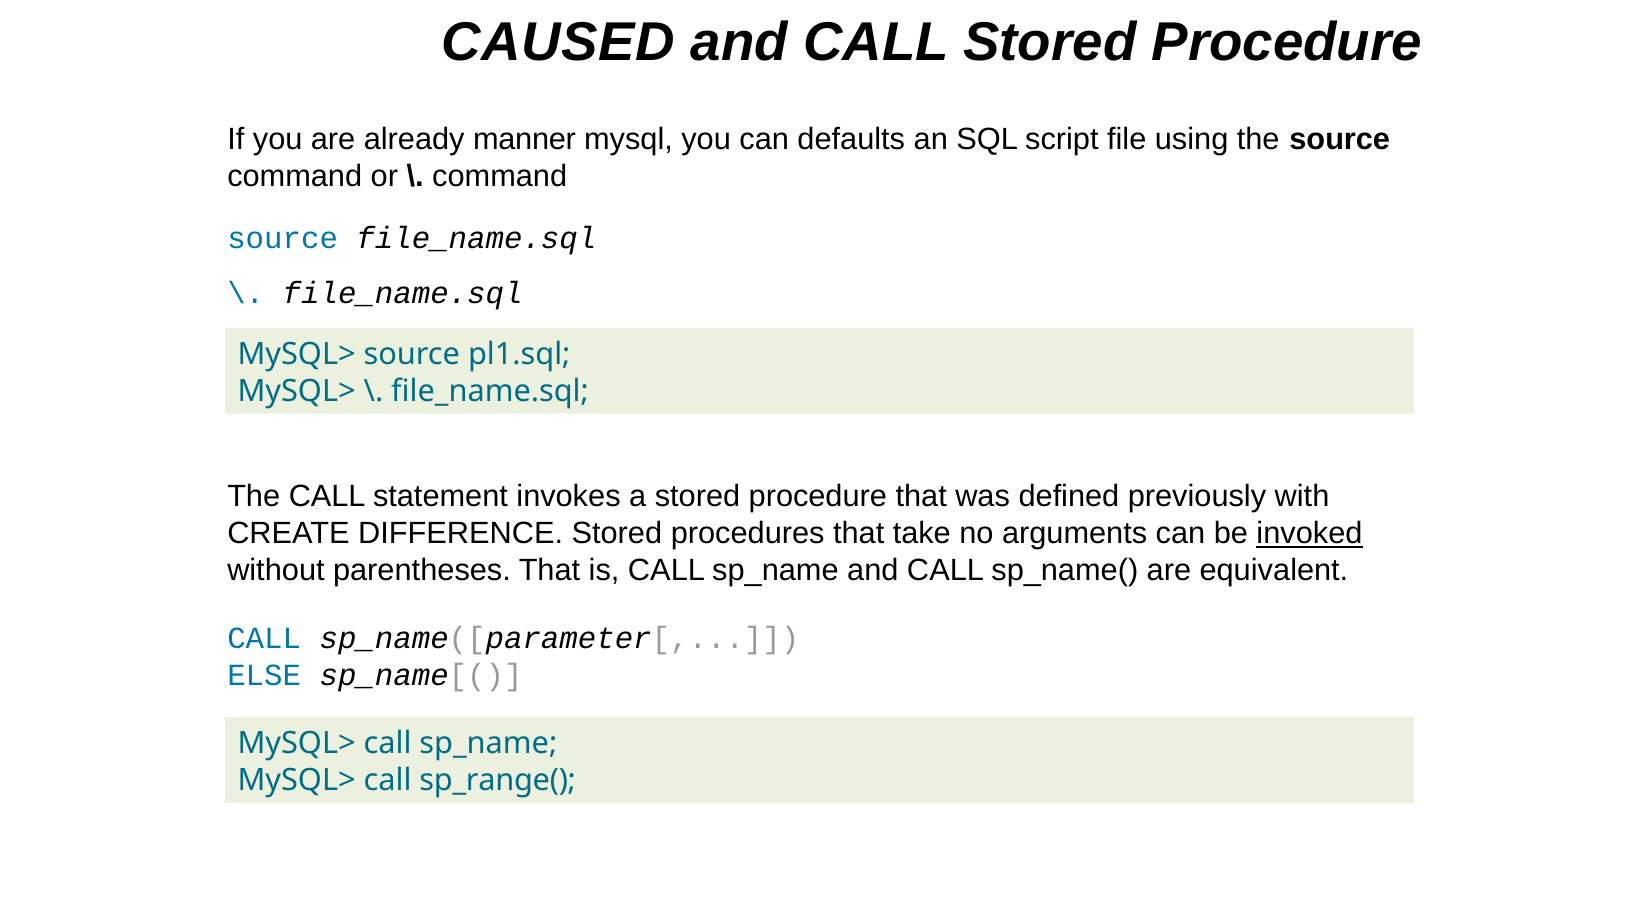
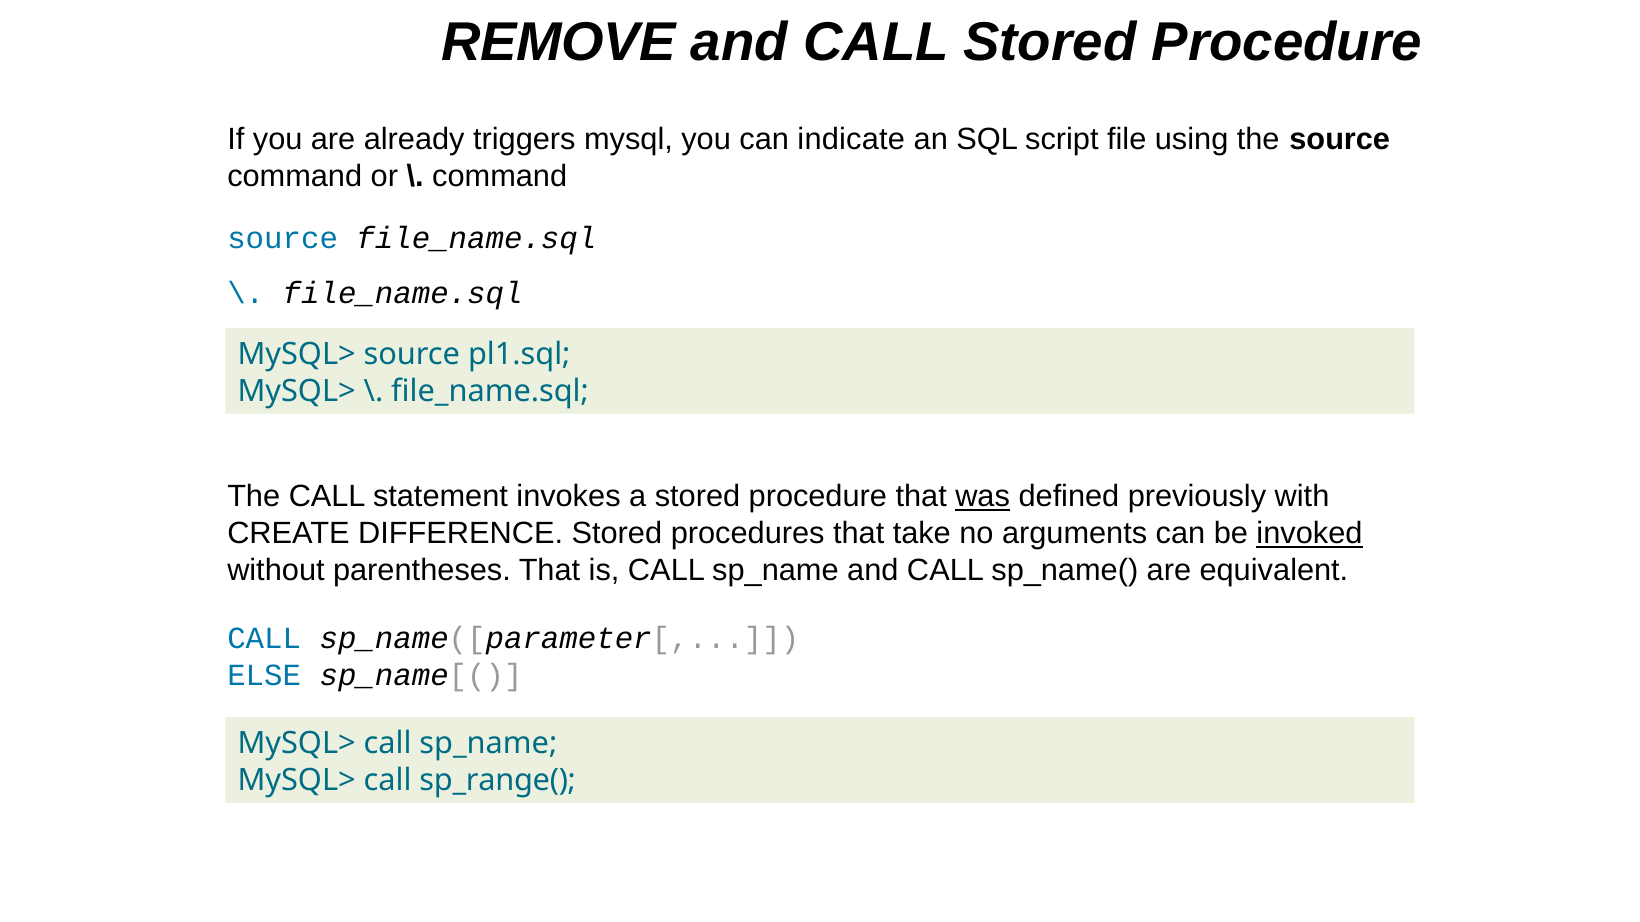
CAUSED: CAUSED -> REMOVE
manner: manner -> triggers
defaults: defaults -> indicate
was underline: none -> present
